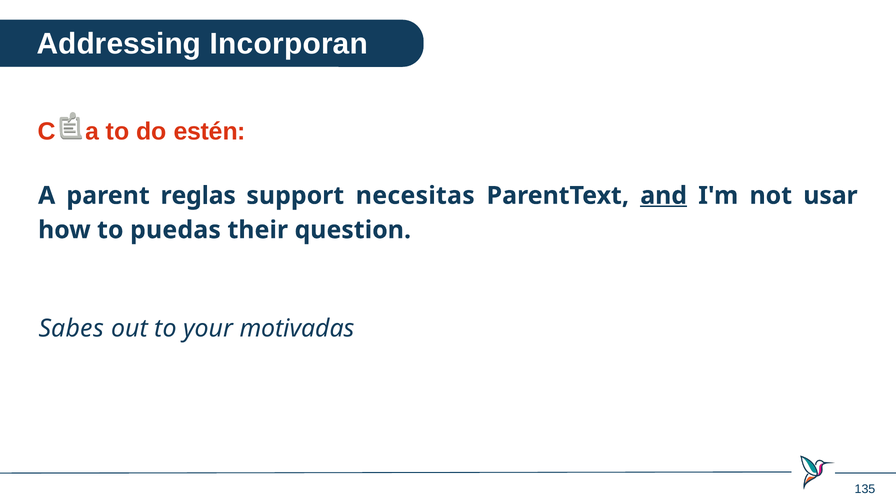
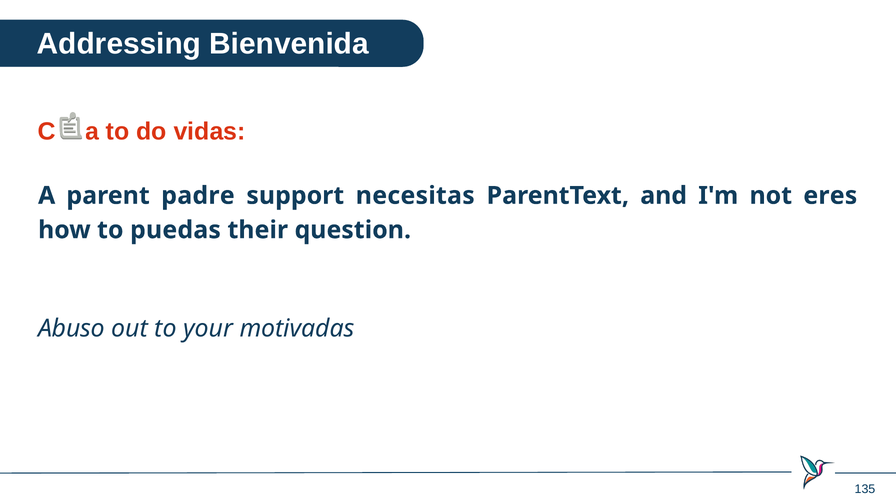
Incorporan: Incorporan -> Bienvenida
estén: estén -> vidas
reglas: reglas -> padre
and underline: present -> none
usar: usar -> eres
Sabes: Sabes -> Abuso
